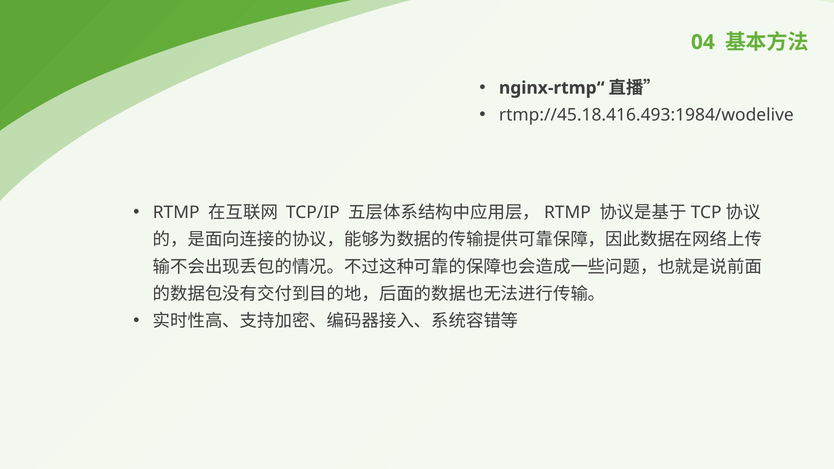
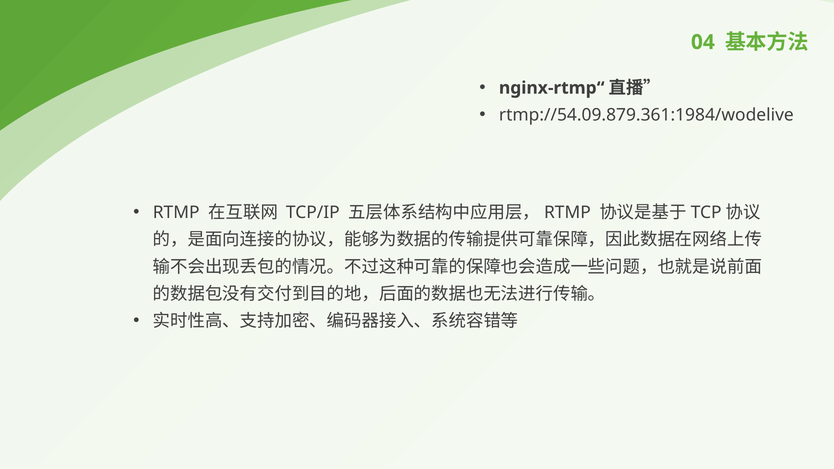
rtmp://45.18.416.493:1984/wodelive: rtmp://45.18.416.493:1984/wodelive -> rtmp://54.09.879.361:1984/wodelive
